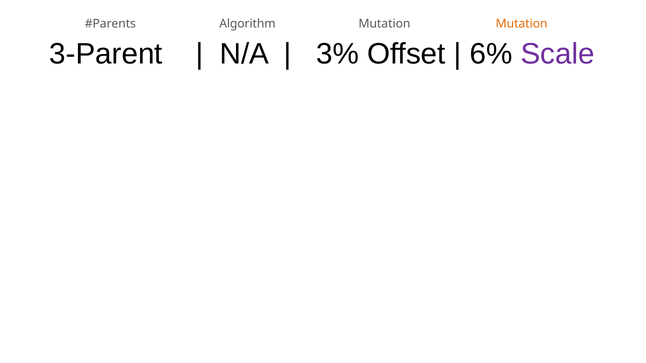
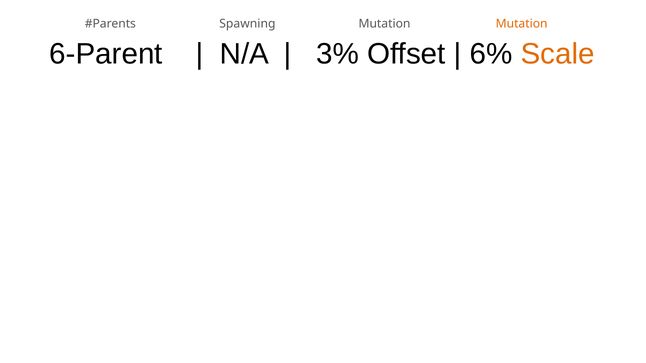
Algorithm: Algorithm -> Spawning
3-Parent: 3-Parent -> 6-Parent
Scale colour: purple -> orange
